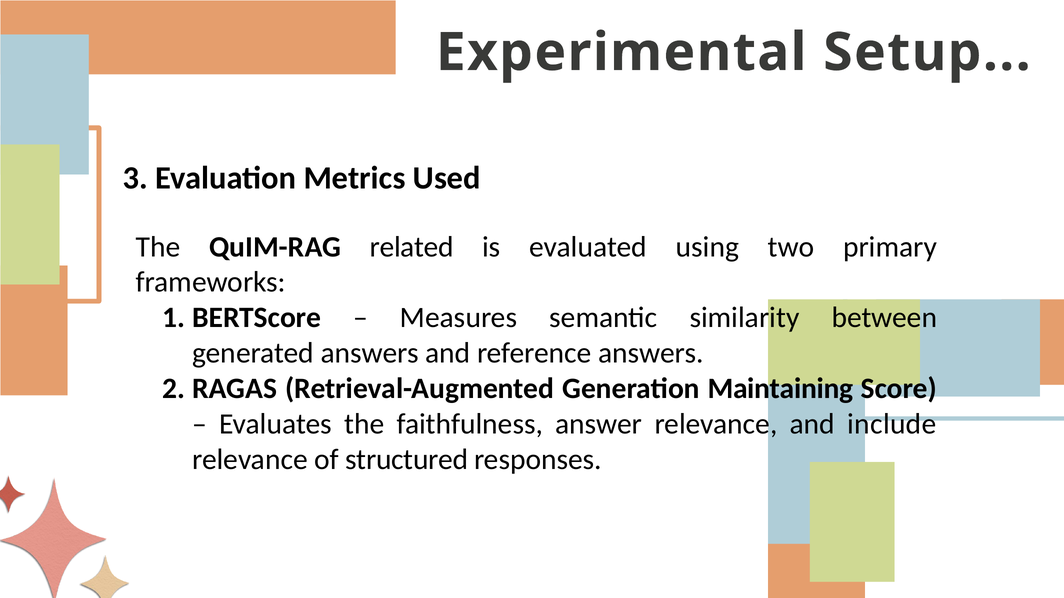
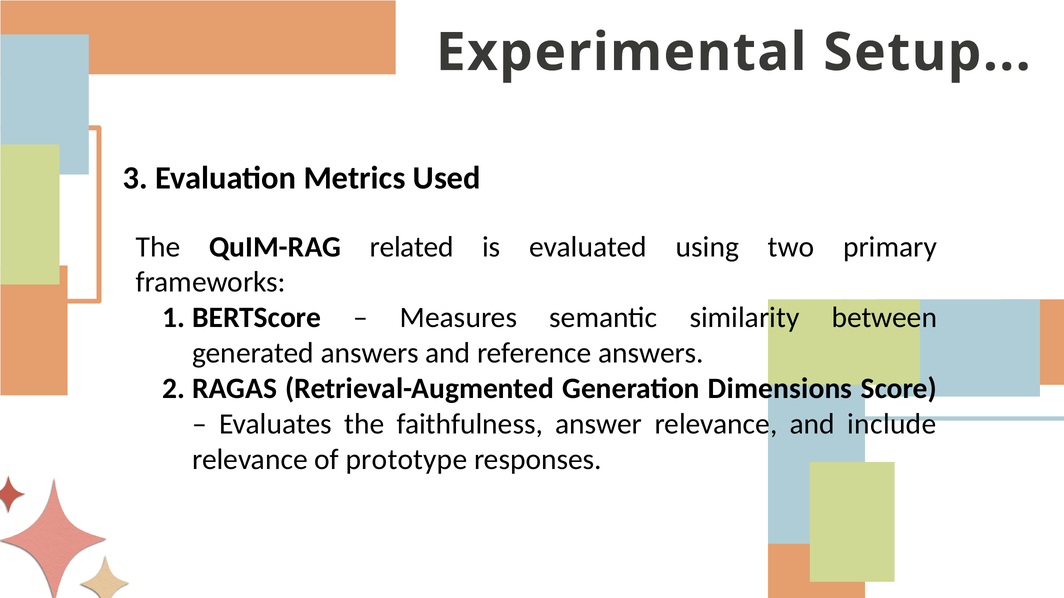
Maintaining: Maintaining -> Dimensions
structured: structured -> prototype
